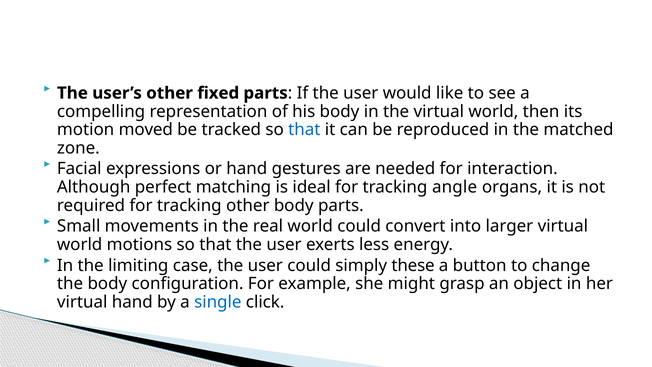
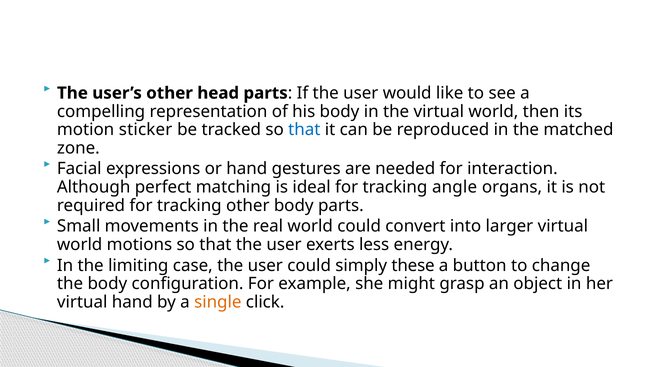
fixed: fixed -> head
moved: moved -> sticker
single colour: blue -> orange
